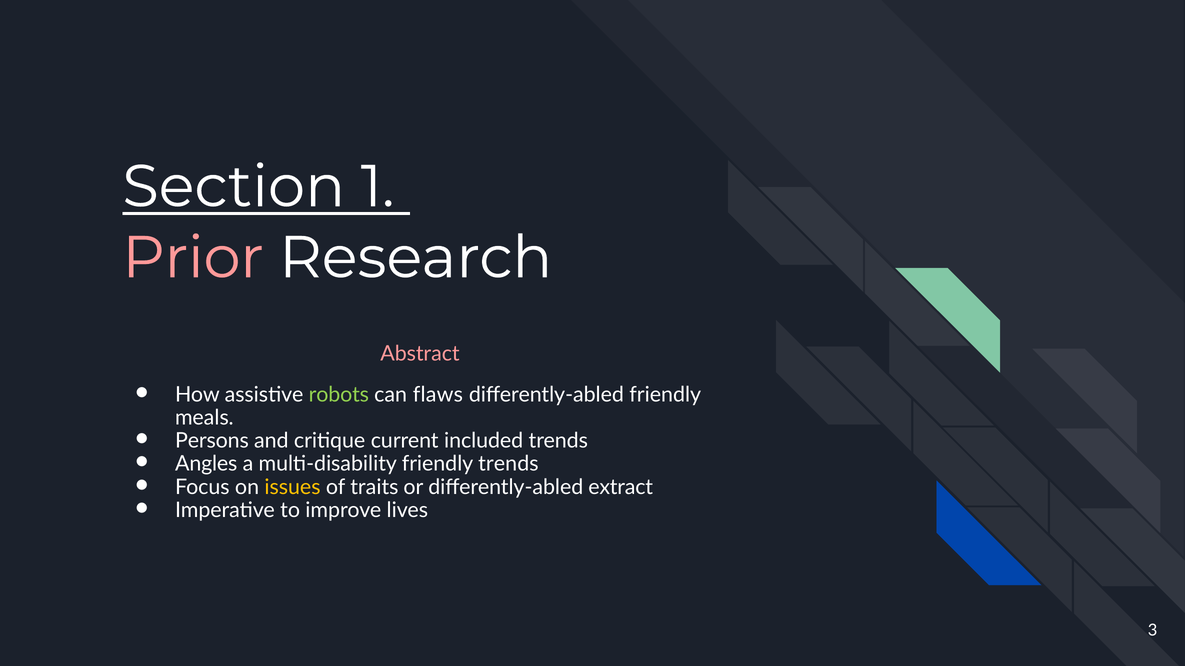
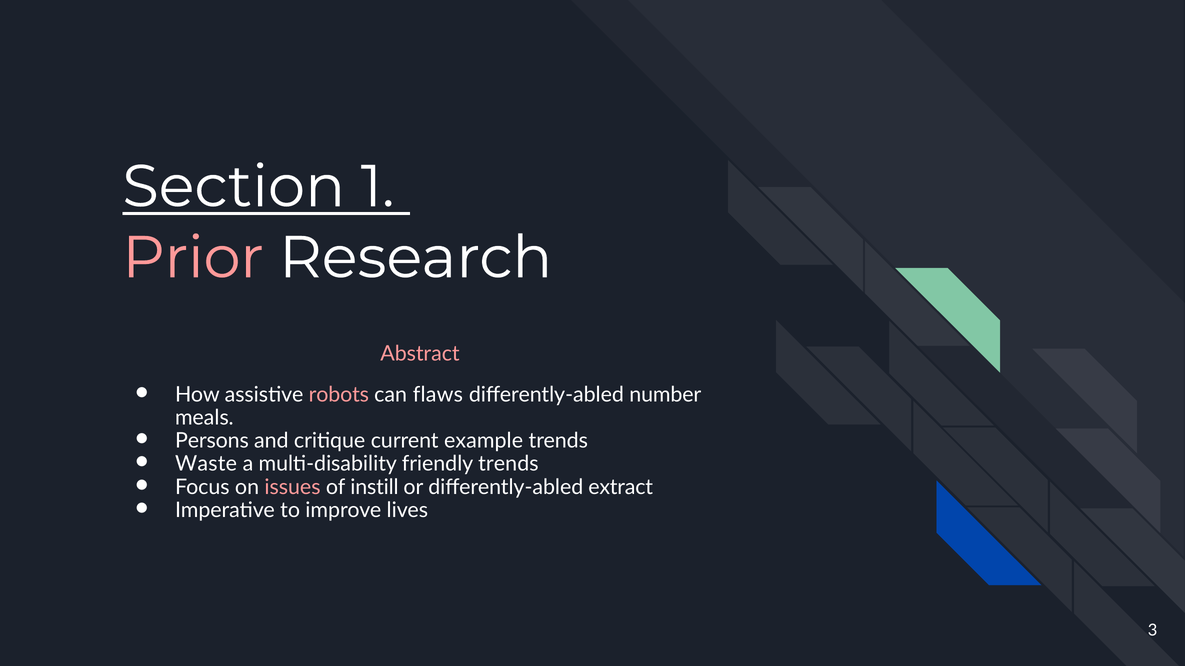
robots colour: light green -> pink
differently-abled friendly: friendly -> number
included: included -> example
Angles: Angles -> Waste
issues colour: yellow -> pink
traits: traits -> instill
